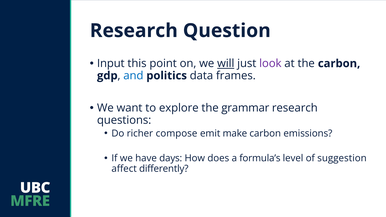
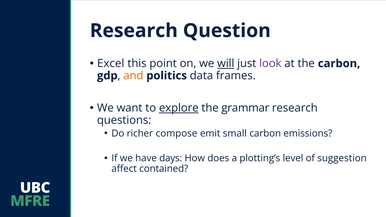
Input: Input -> Excel
and colour: blue -> orange
explore underline: none -> present
make: make -> small
formula’s: formula’s -> plotting’s
differently: differently -> contained
